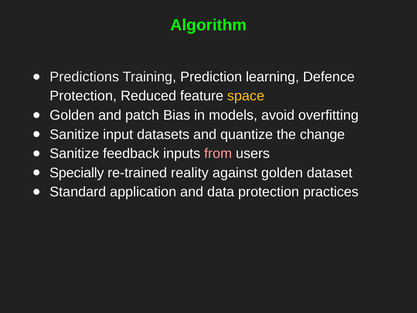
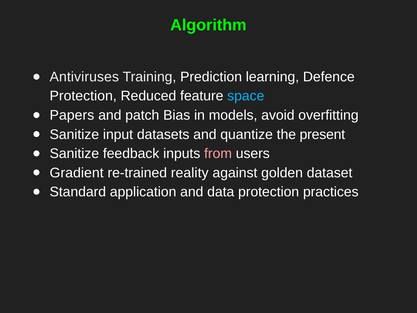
Predictions: Predictions -> Antiviruses
space colour: yellow -> light blue
Golden at (72, 115): Golden -> Papers
change: change -> present
Specially: Specially -> Gradient
